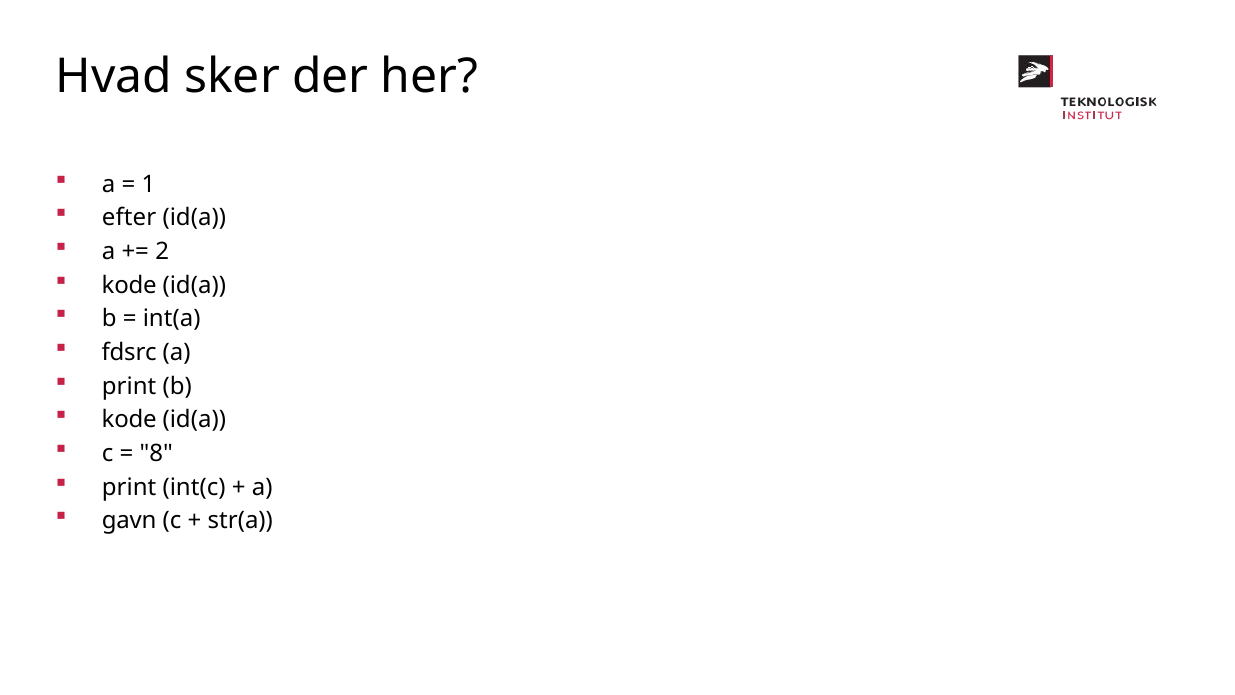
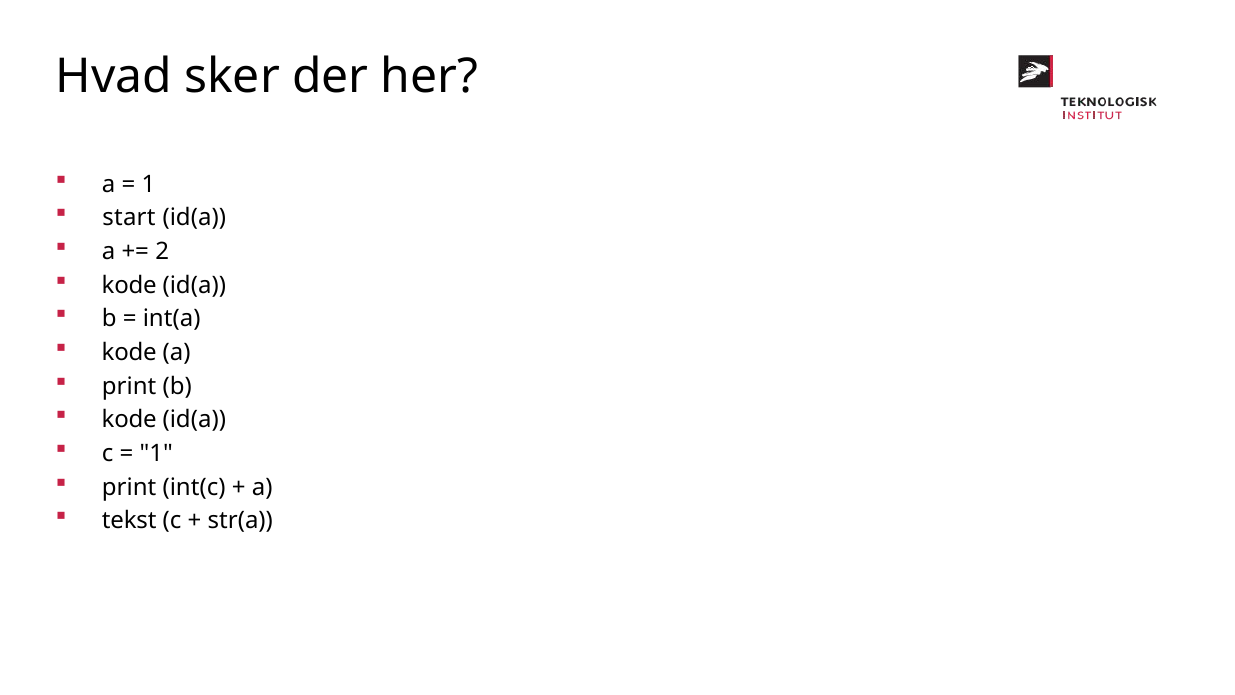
efter: efter -> start
fdsrc at (129, 352): fdsrc -> kode
8 at (156, 453): 8 -> 1
gavn: gavn -> tekst
